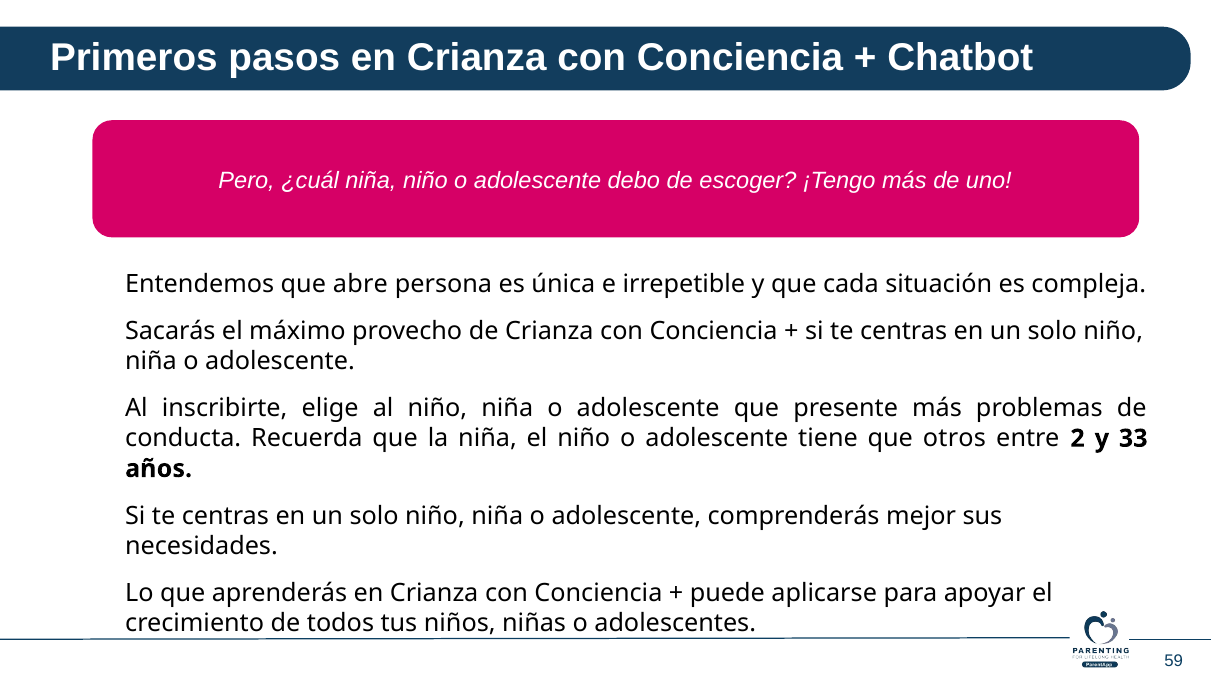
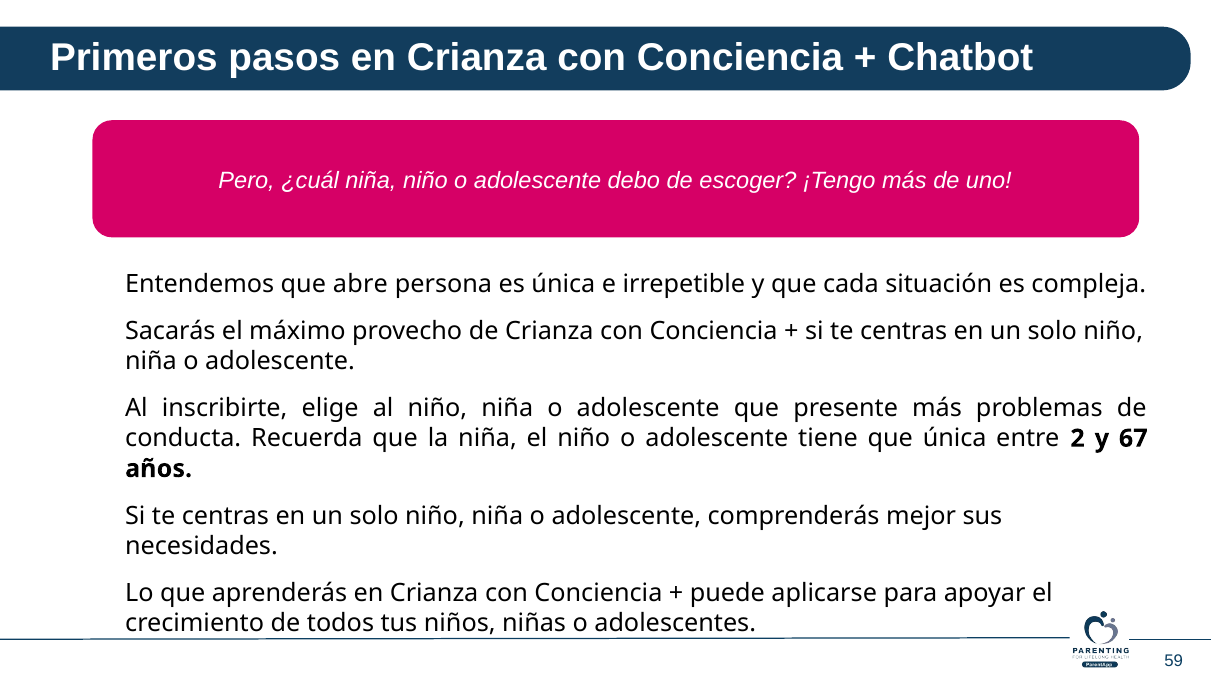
que otros: otros -> única
33: 33 -> 67
